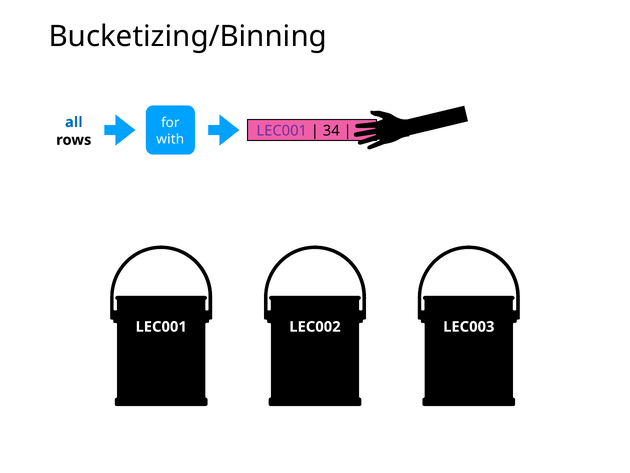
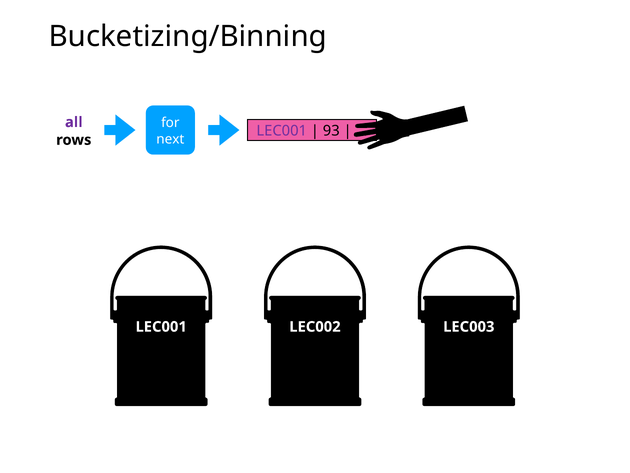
all colour: blue -> purple
34: 34 -> 93
with: with -> next
